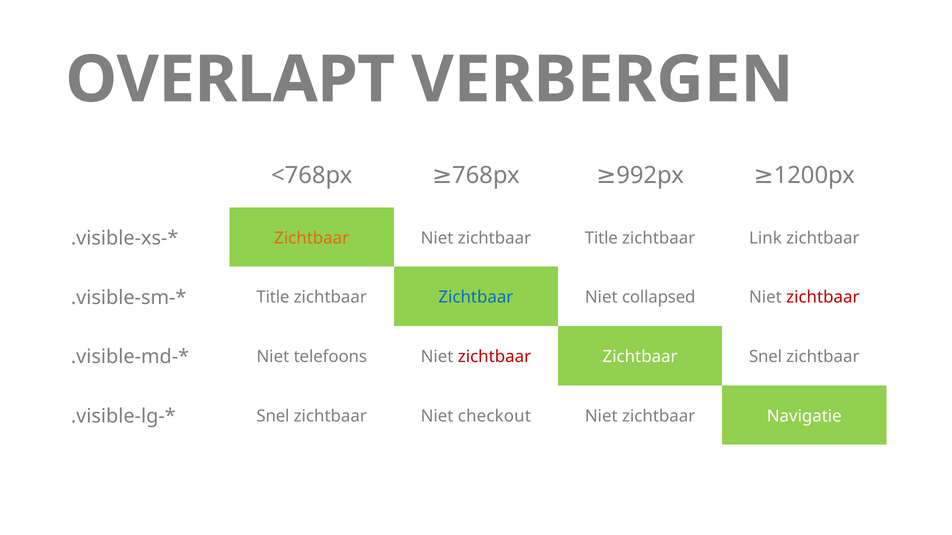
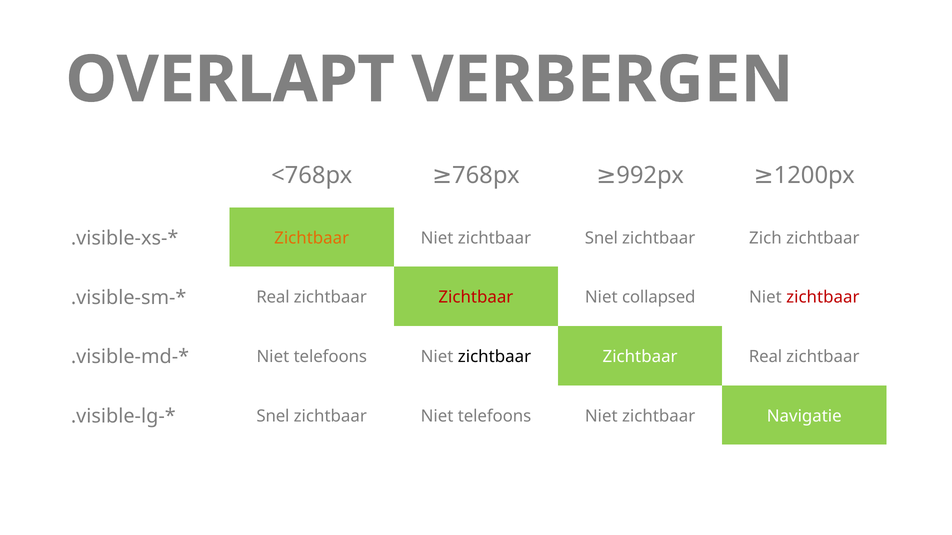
zichtbaar Title: Title -> Snel
Link: Link -> Zich
Title at (273, 298): Title -> Real
Zichtbaar at (476, 298) colour: blue -> red
zichtbaar at (494, 357) colour: red -> black
Zichtbaar Snel: Snel -> Real
zichtbaar Niet checkout: checkout -> telefoons
